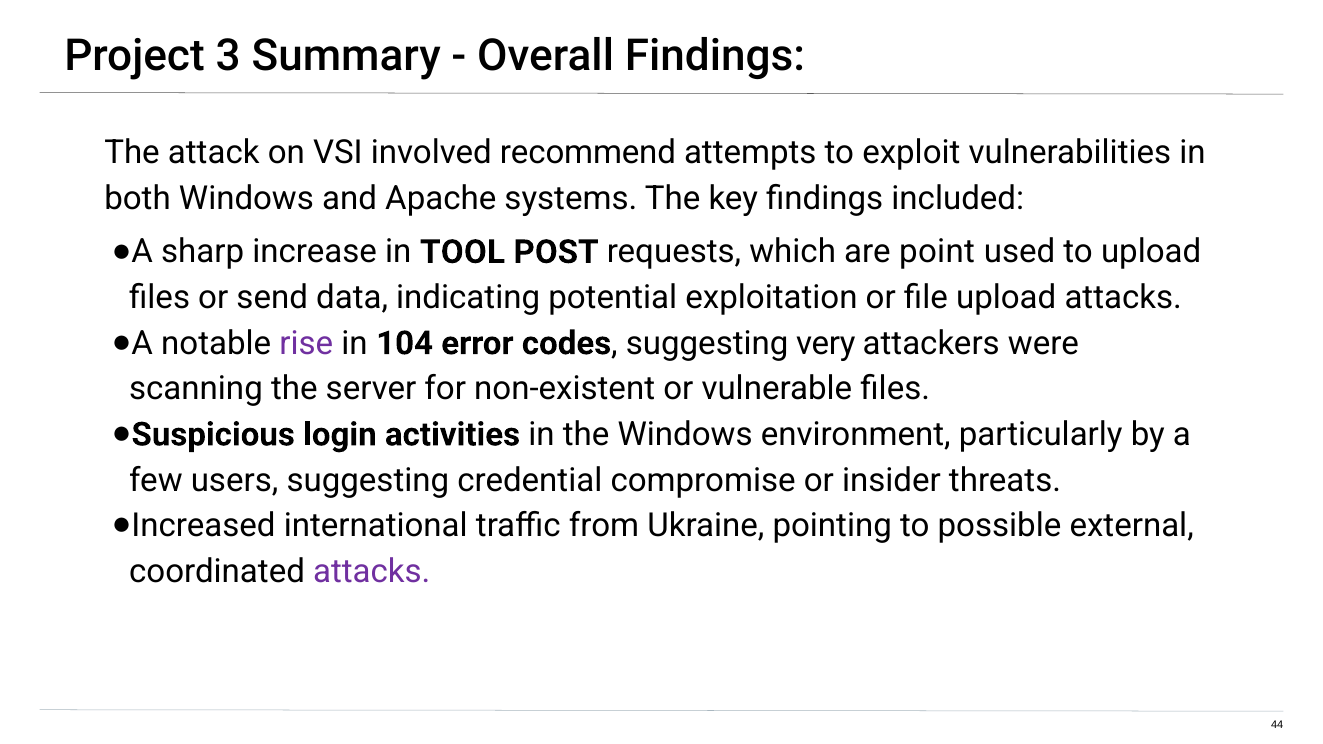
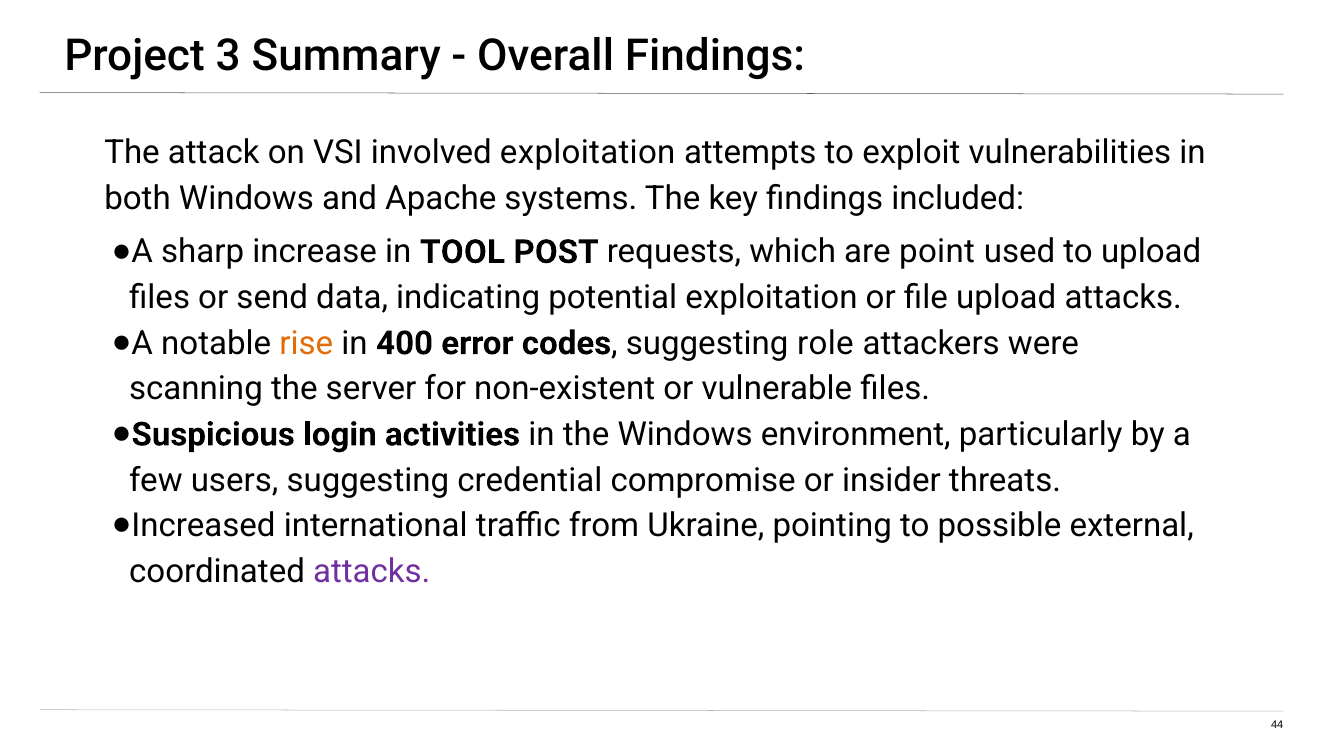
involved recommend: recommend -> exploitation
rise colour: purple -> orange
104: 104 -> 400
very: very -> role
